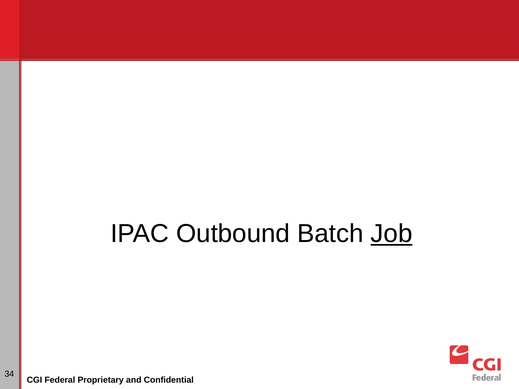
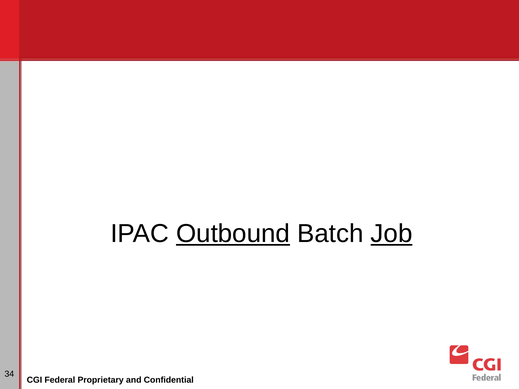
Outbound underline: none -> present
